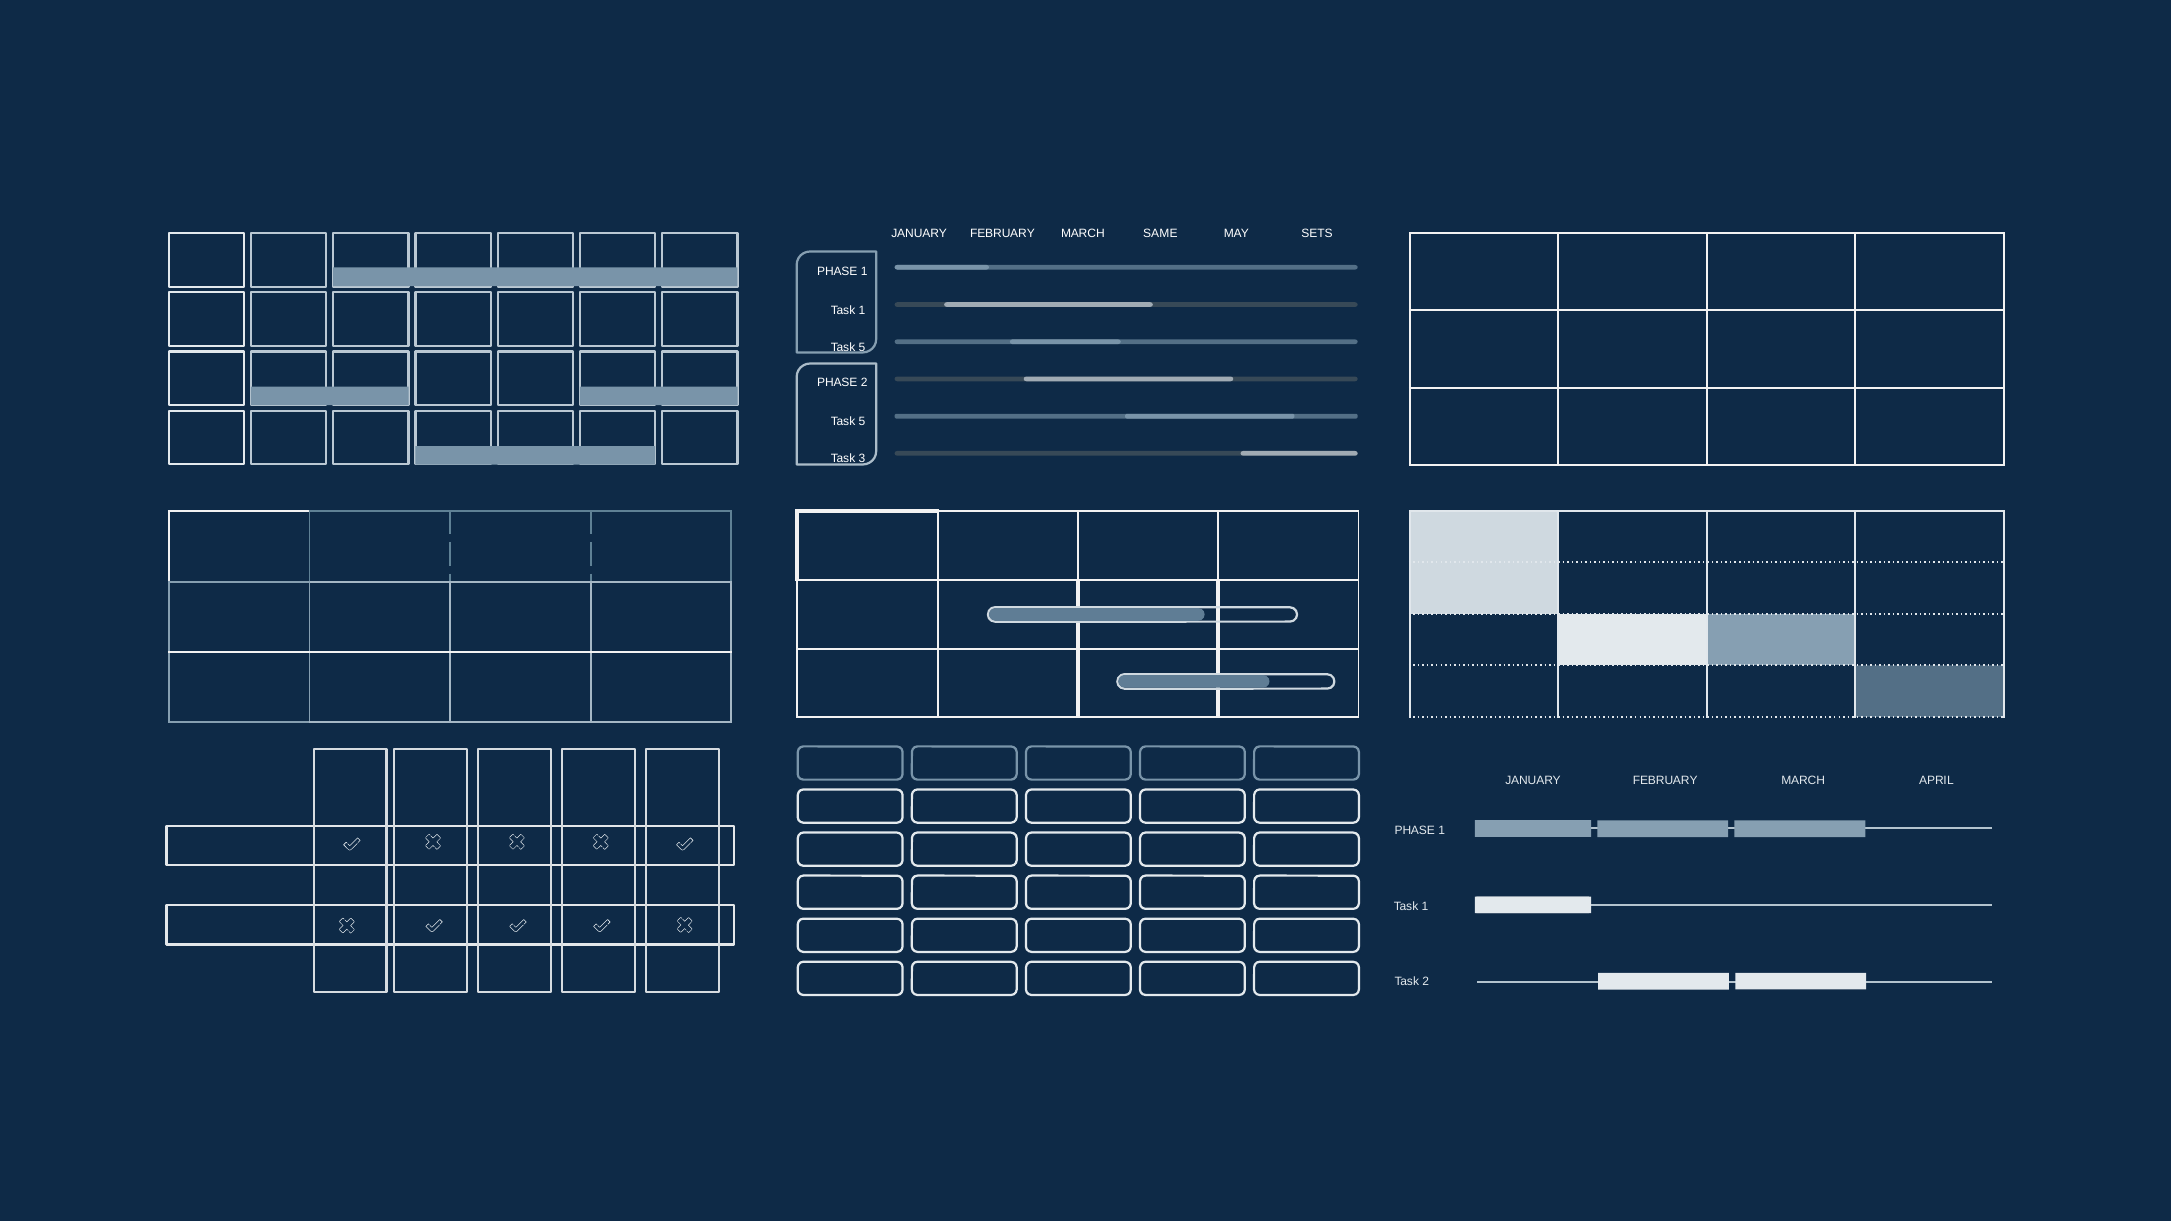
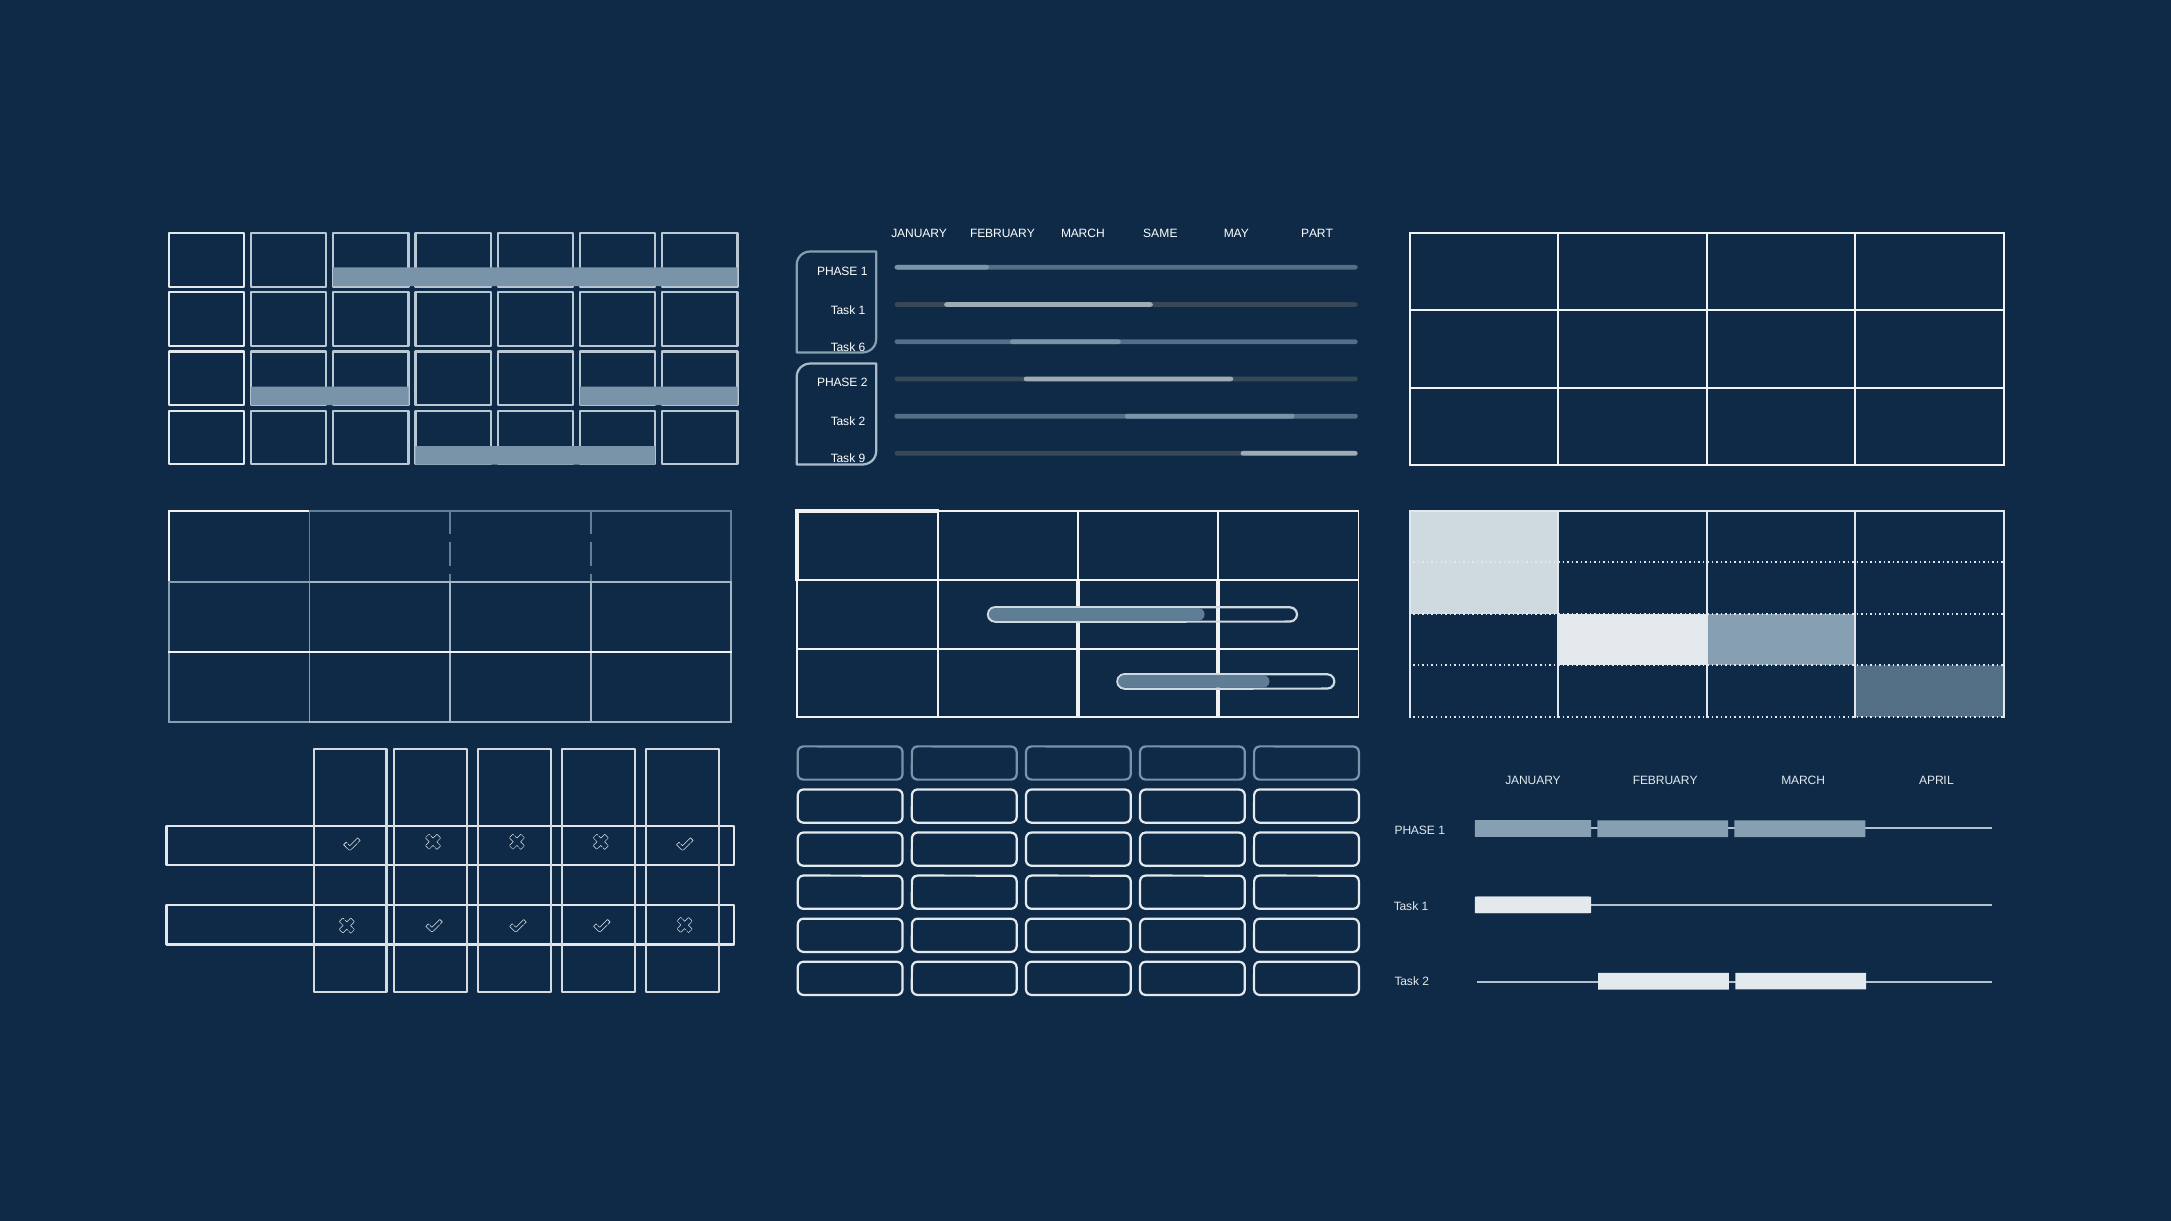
SETS: SETS -> PART
5 at (862, 347): 5 -> 6
5 at (862, 422): 5 -> 2
3: 3 -> 9
